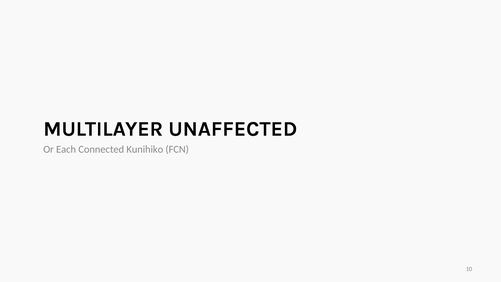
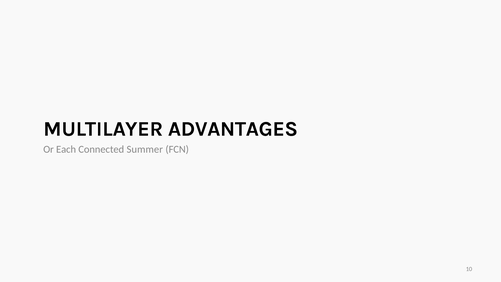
UNAFFECTED: UNAFFECTED -> ADVANTAGES
Kunihiko: Kunihiko -> Summer
